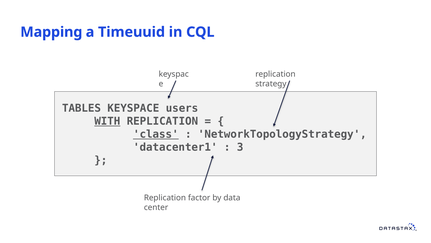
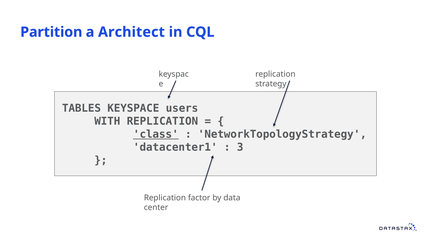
Mapping: Mapping -> Partition
Timeuuid: Timeuuid -> Architect
WITH underline: present -> none
